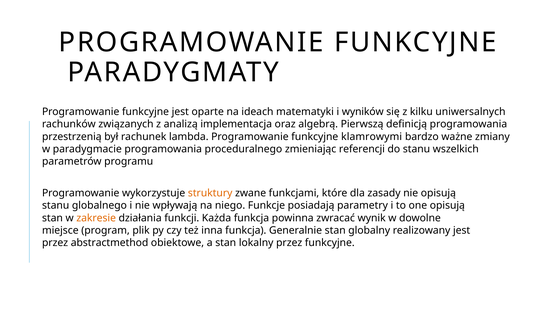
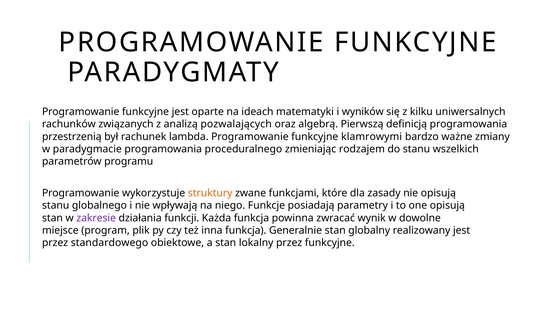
implementacja: implementacja -> pozwalających
referencji: referencji -> rodzajem
zakresie colour: orange -> purple
abstractmethod: abstractmethod -> standardowego
